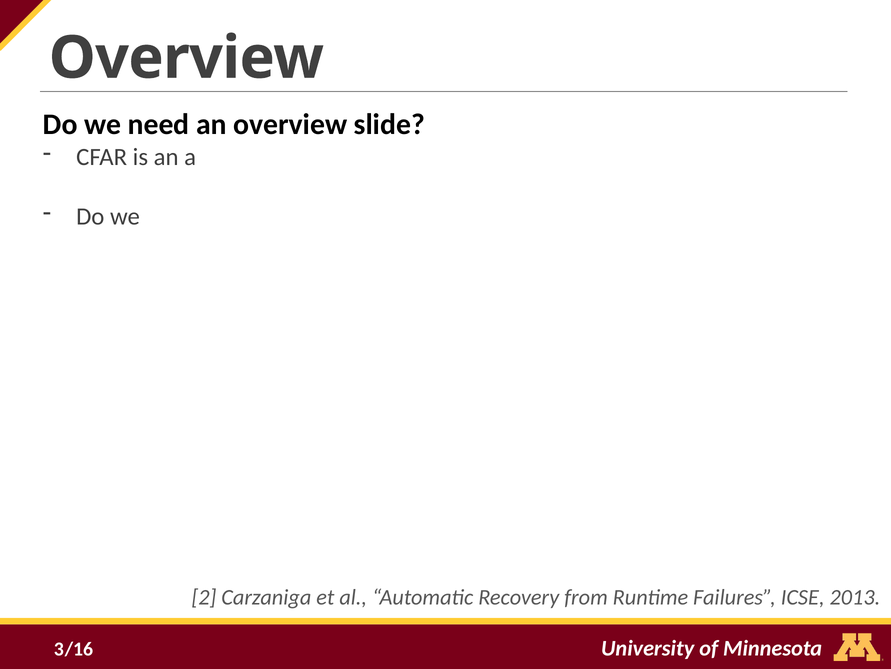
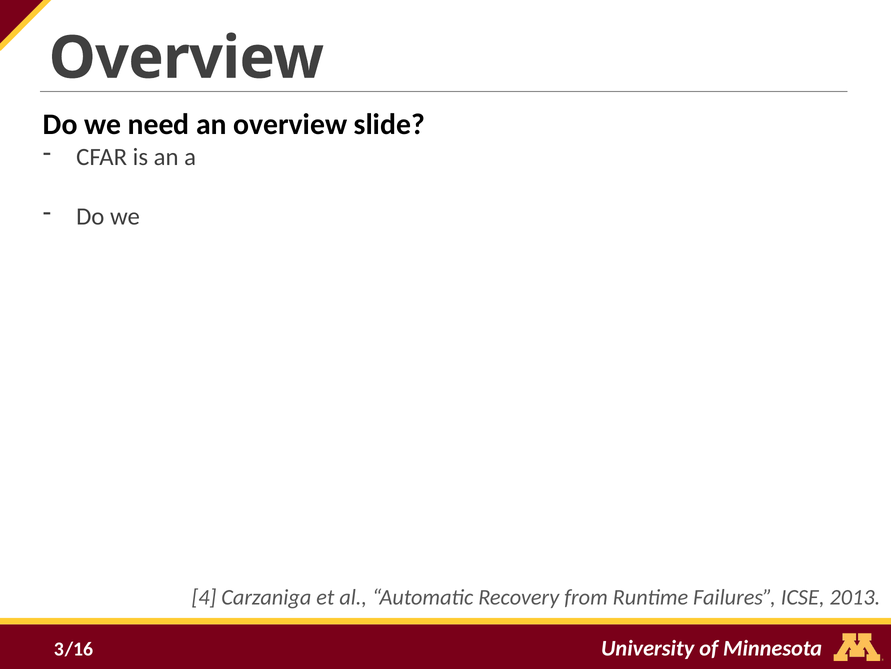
2: 2 -> 4
